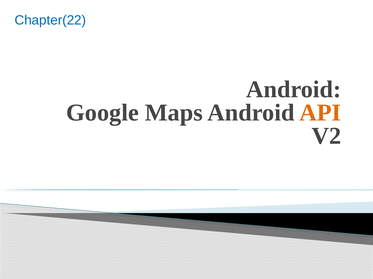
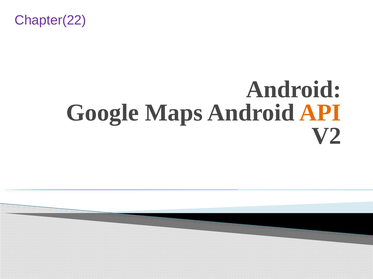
Chapter(22 colour: blue -> purple
